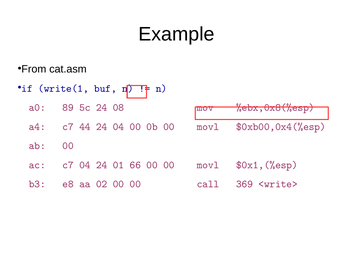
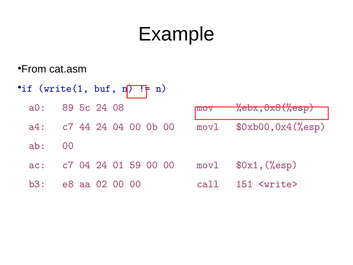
66: 66 -> 59
369: 369 -> 151
